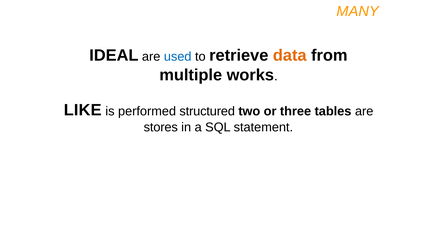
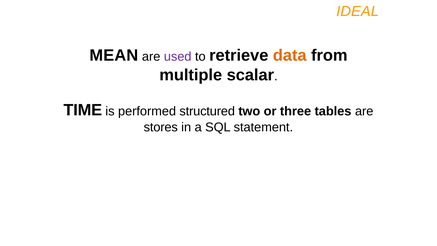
MANY: MANY -> IDEAL
IDEAL: IDEAL -> MEAN
used colour: blue -> purple
works: works -> scalar
LIKE: LIKE -> TIME
